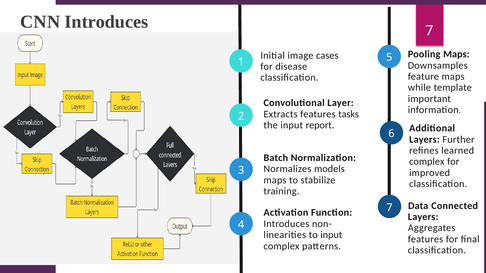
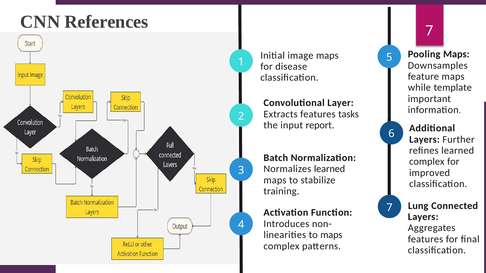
CNN Introduces: Introduces -> References
image cases: cases -> maps
Normalizes models: models -> learned
Data: Data -> Lung
to input: input -> maps
